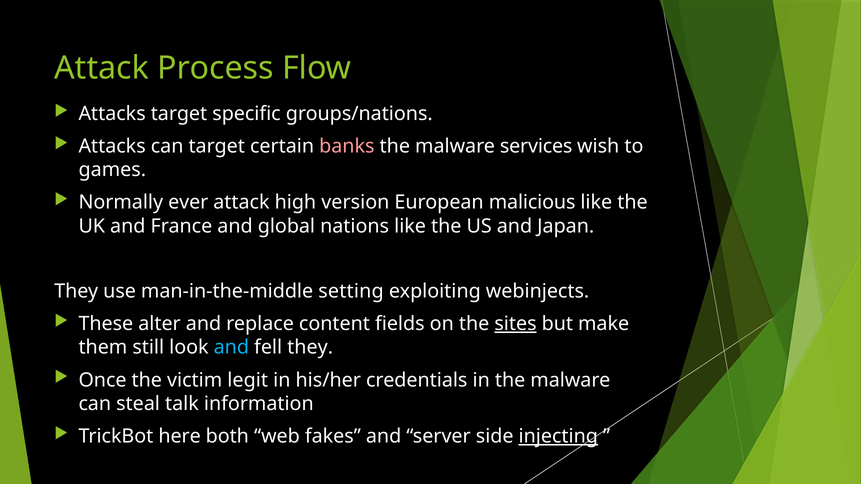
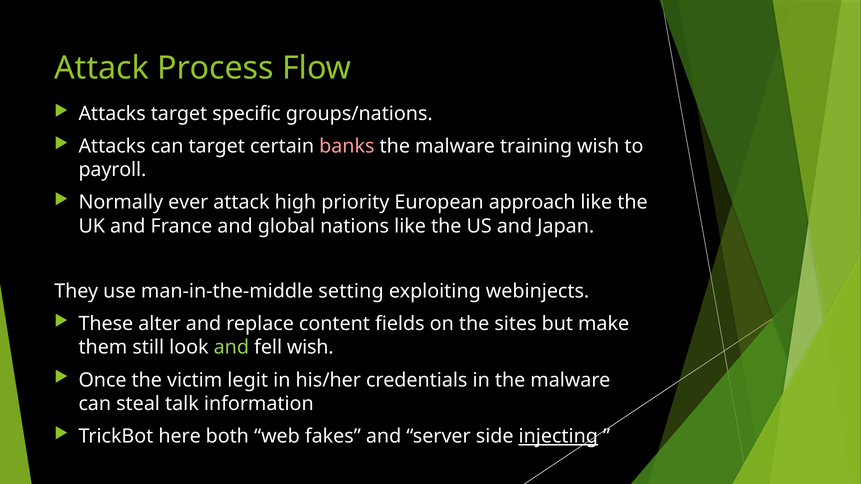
services: services -> training
games: games -> payroll
version: version -> priority
malicious: malicious -> approach
sites underline: present -> none
and at (231, 348) colour: light blue -> light green
fell they: they -> wish
